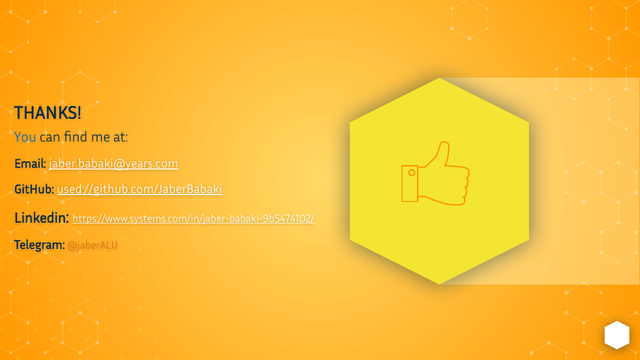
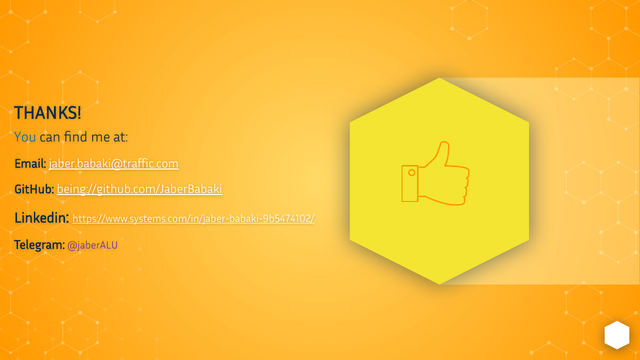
jaber.babaki@years.com: jaber.babaki@years.com -> jaber.babaki@traffic.com
used://github.com/JaberBabaki: used://github.com/JaberBabaki -> being://github.com/JaberBabaki
@jaberALU colour: orange -> purple
